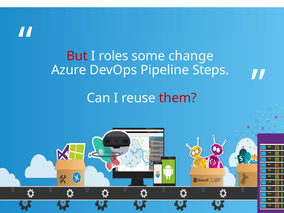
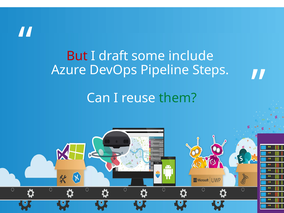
roles: roles -> draft
change: change -> include
them colour: red -> green
